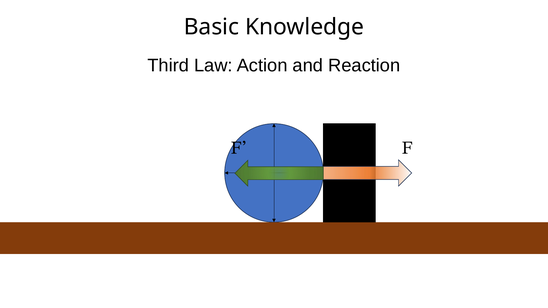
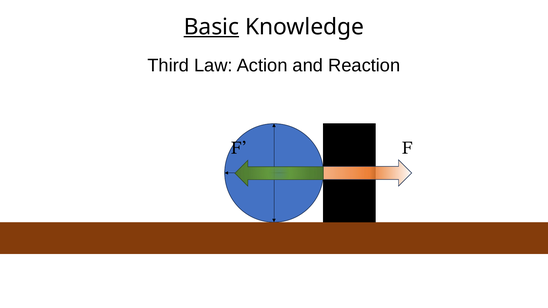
Basic underline: none -> present
